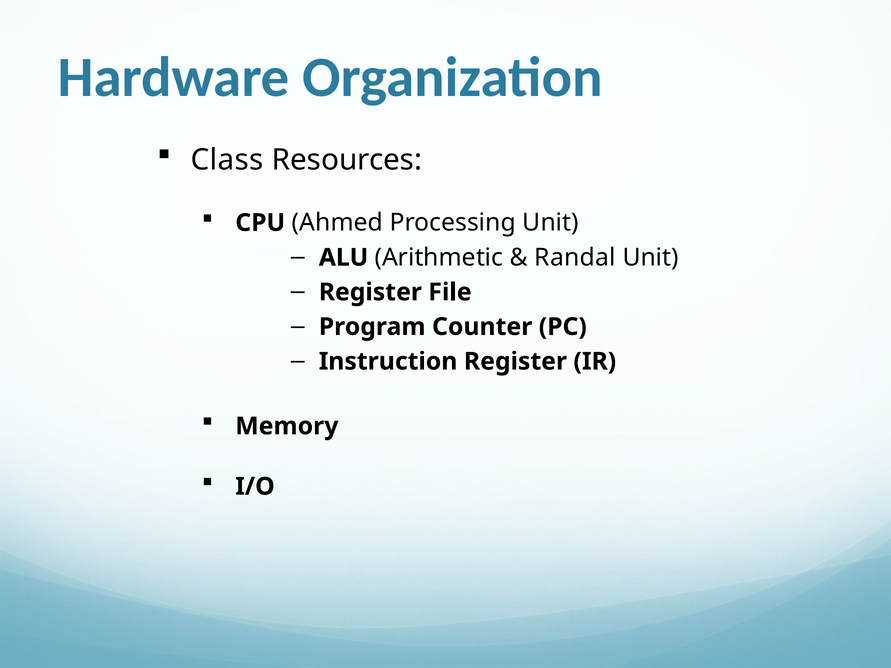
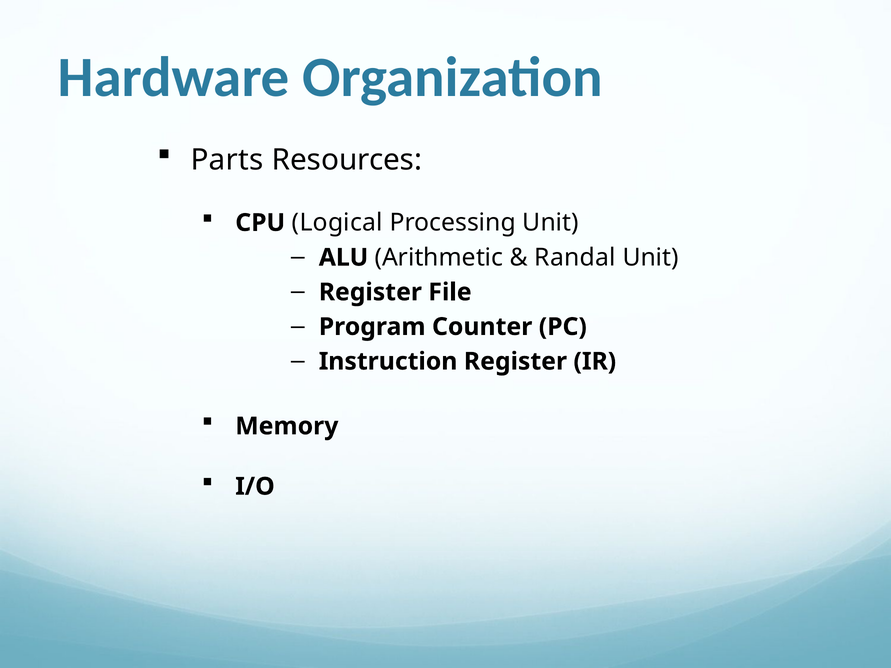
Class: Class -> Parts
Ahmed: Ahmed -> Logical
